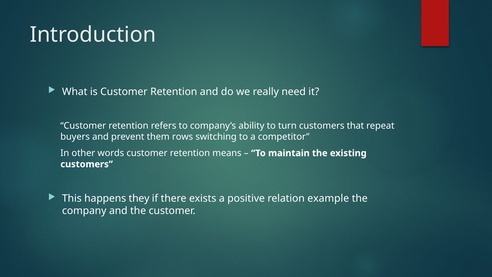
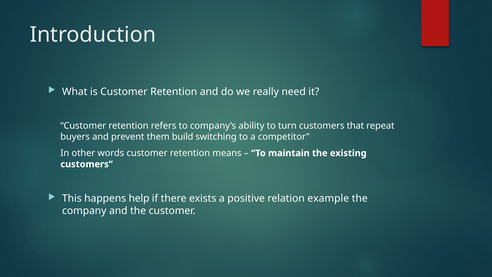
rows: rows -> build
they: they -> help
